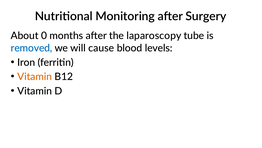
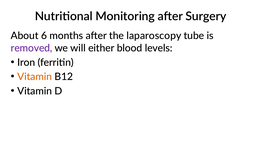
0: 0 -> 6
removed colour: blue -> purple
cause: cause -> either
